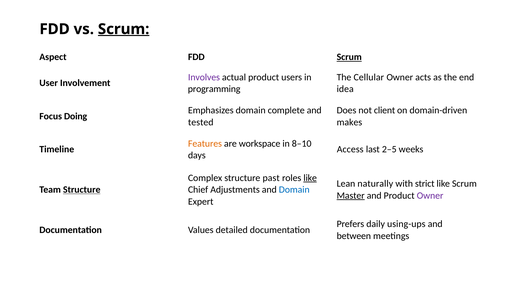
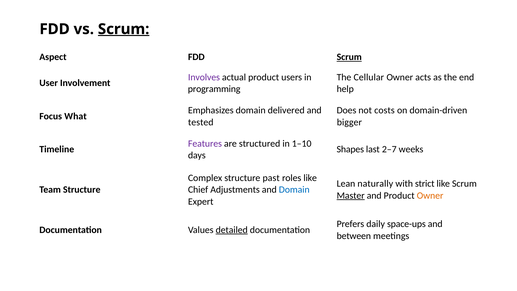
idea: idea -> help
complete: complete -> delivered
client: client -> costs
Doing: Doing -> What
makes: makes -> bigger
Features colour: orange -> purple
workspace: workspace -> structured
8–10: 8–10 -> 1–10
Access: Access -> Shapes
2–5: 2–5 -> 2–7
like at (310, 178) underline: present -> none
Structure at (82, 190) underline: present -> none
Owner at (430, 195) colour: purple -> orange
using-ups: using-ups -> space-ups
detailed underline: none -> present
